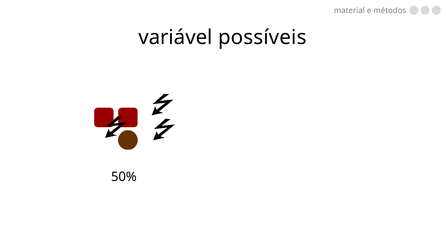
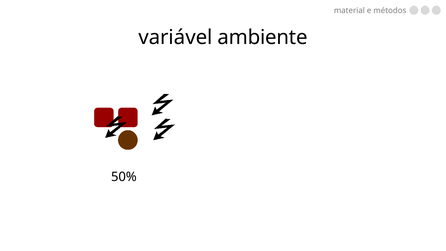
possíveis: possíveis -> ambiente
